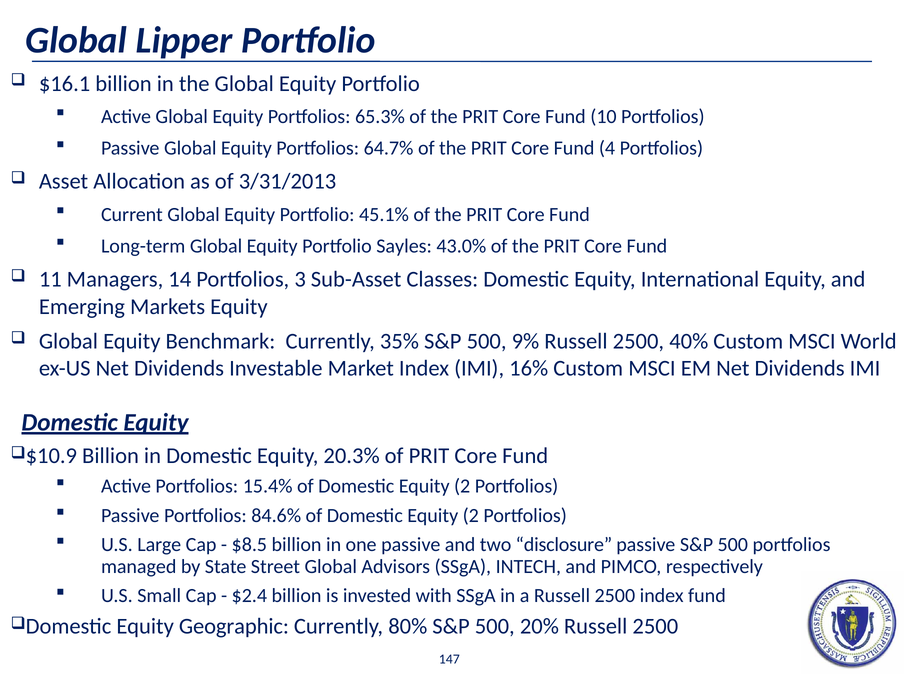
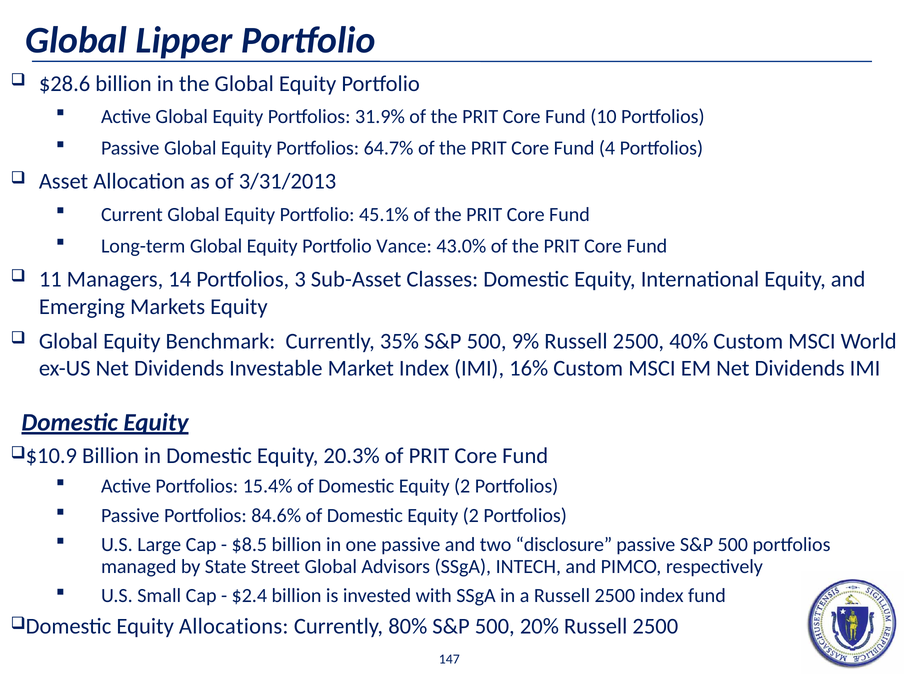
$16.1: $16.1 -> $28.6
65.3%: 65.3% -> 31.9%
Sayles: Sayles -> Vance
Geographic: Geographic -> Allocations
